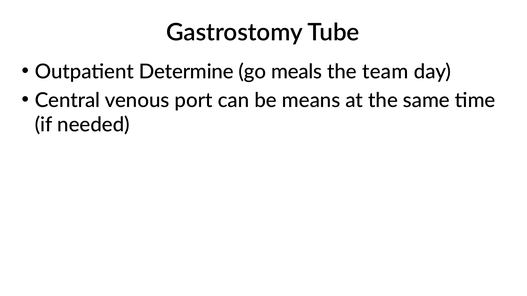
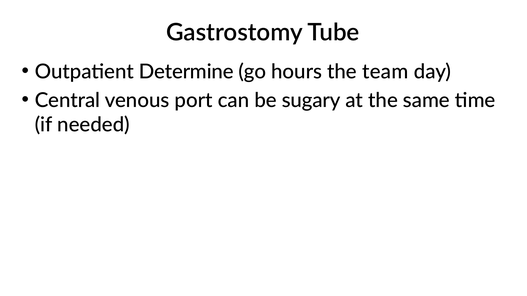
meals: meals -> hours
means: means -> sugary
